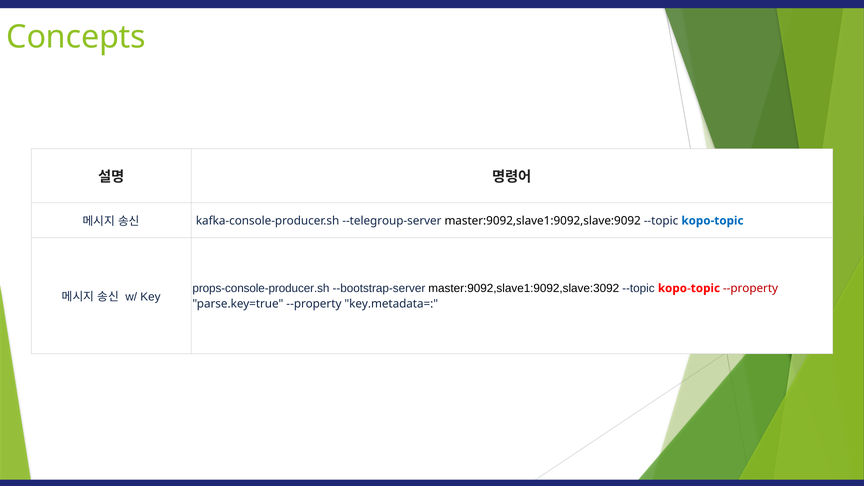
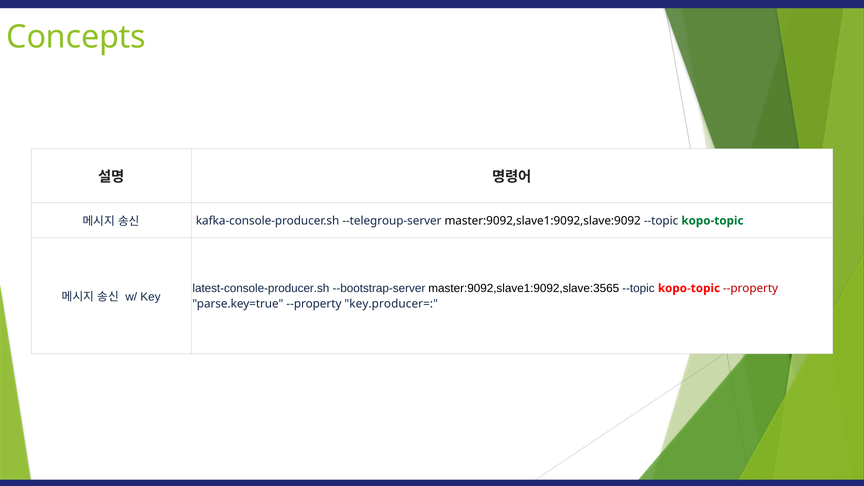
kopo-topic at (712, 221) colour: blue -> green
props-console-producer.sh: props-console-producer.sh -> latest-console-producer.sh
master:9092,slave1:9092,slave:3092: master:9092,slave1:9092,slave:3092 -> master:9092,slave1:9092,slave:3565
key.metadata=: key.metadata= -> key.producer=
